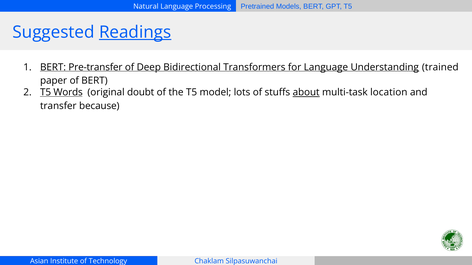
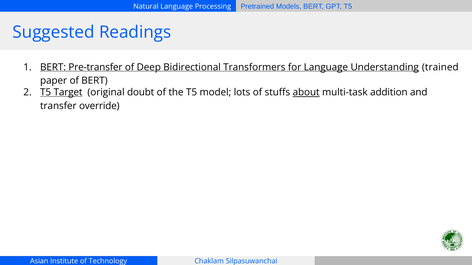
Readings underline: present -> none
Words: Words -> Target
location: location -> addition
because: because -> override
